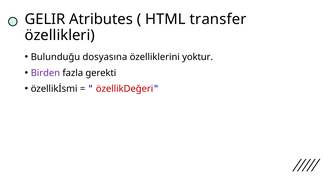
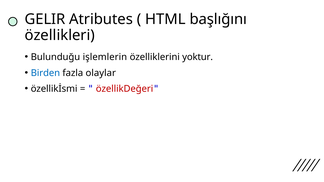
transfer: transfer -> başlığını
dosyasına: dosyasına -> işlemlerin
Birden colour: purple -> blue
gerekti: gerekti -> olaylar
